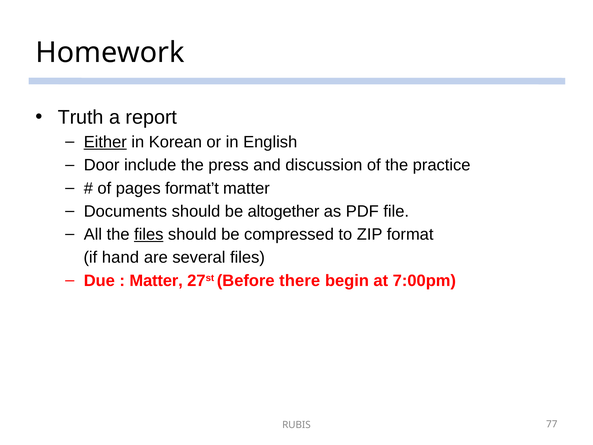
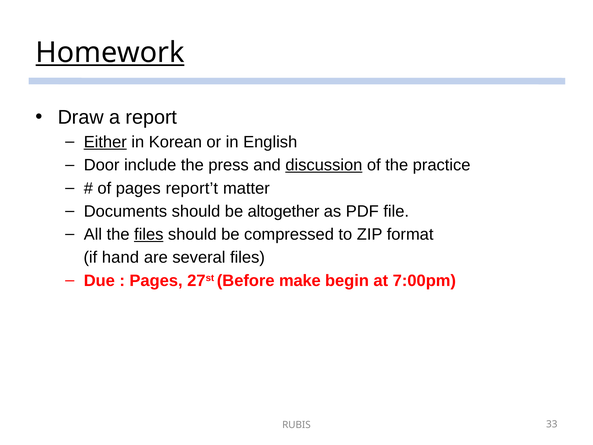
Homework underline: none -> present
Truth: Truth -> Draw
discussion underline: none -> present
format’t: format’t -> report’t
Matter at (156, 280): Matter -> Pages
there: there -> make
77: 77 -> 33
